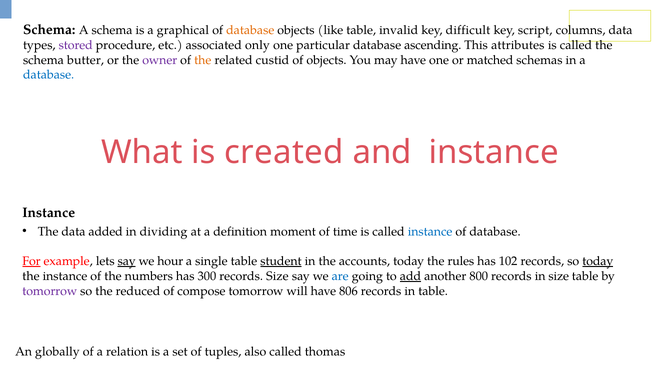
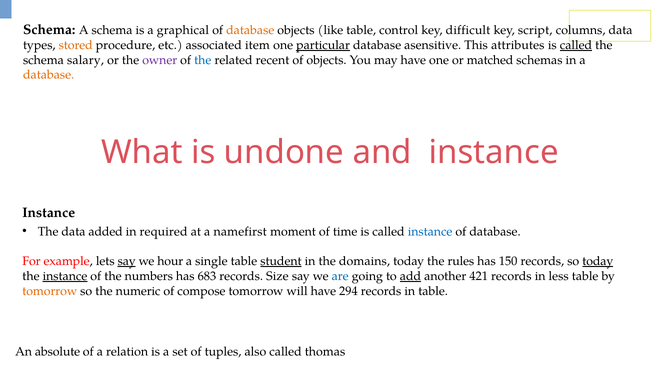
invalid: invalid -> control
stored colour: purple -> orange
only: only -> item
particular underline: none -> present
ascending: ascending -> asensitive
called at (576, 45) underline: none -> present
butter: butter -> salary
the at (203, 60) colour: orange -> blue
custid: custid -> recent
database at (49, 75) colour: blue -> orange
created: created -> undone
dividing: dividing -> required
definition: definition -> namefirst
For underline: present -> none
accounts: accounts -> domains
102: 102 -> 150
instance at (65, 276) underline: none -> present
300: 300 -> 683
800: 800 -> 421
in size: size -> less
tomorrow at (50, 291) colour: purple -> orange
reduced: reduced -> numeric
806: 806 -> 294
globally: globally -> absolute
